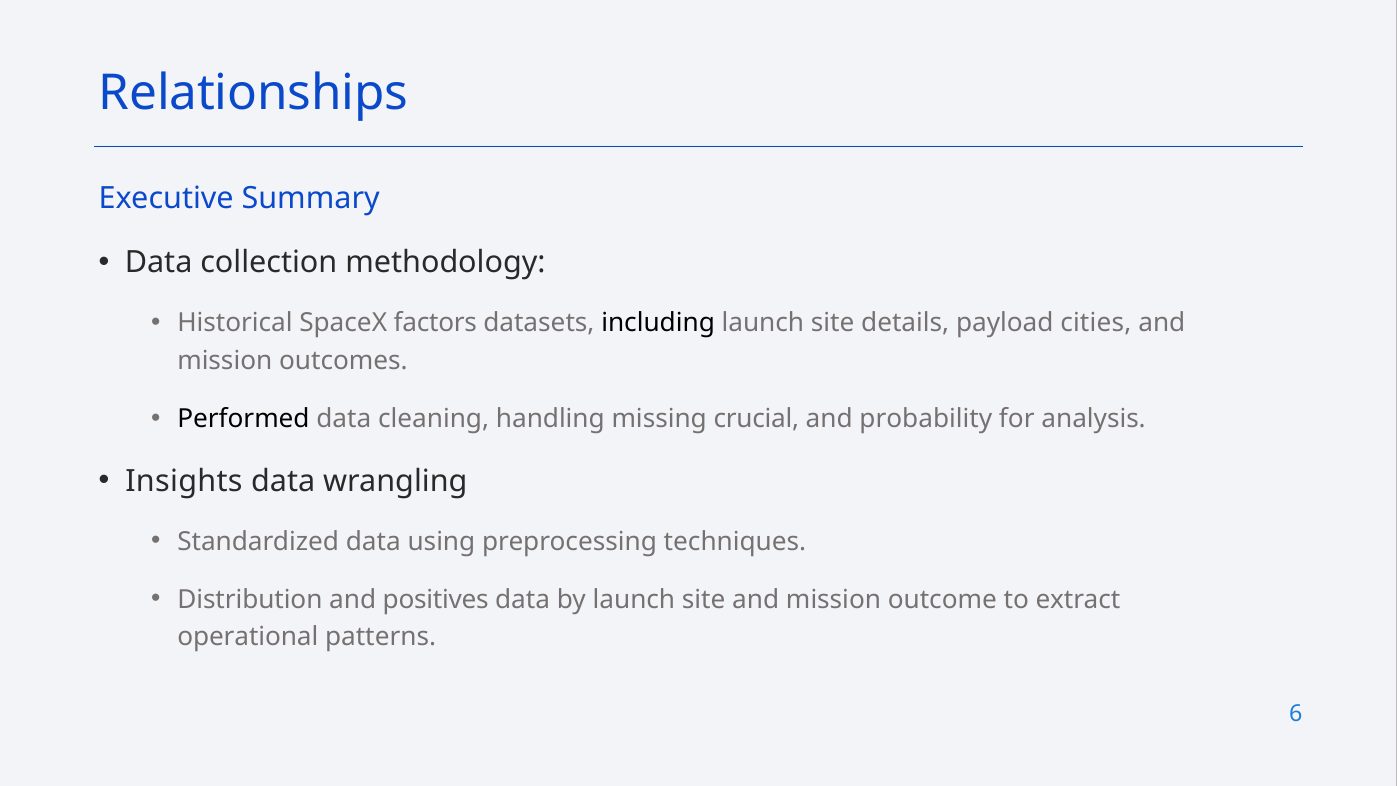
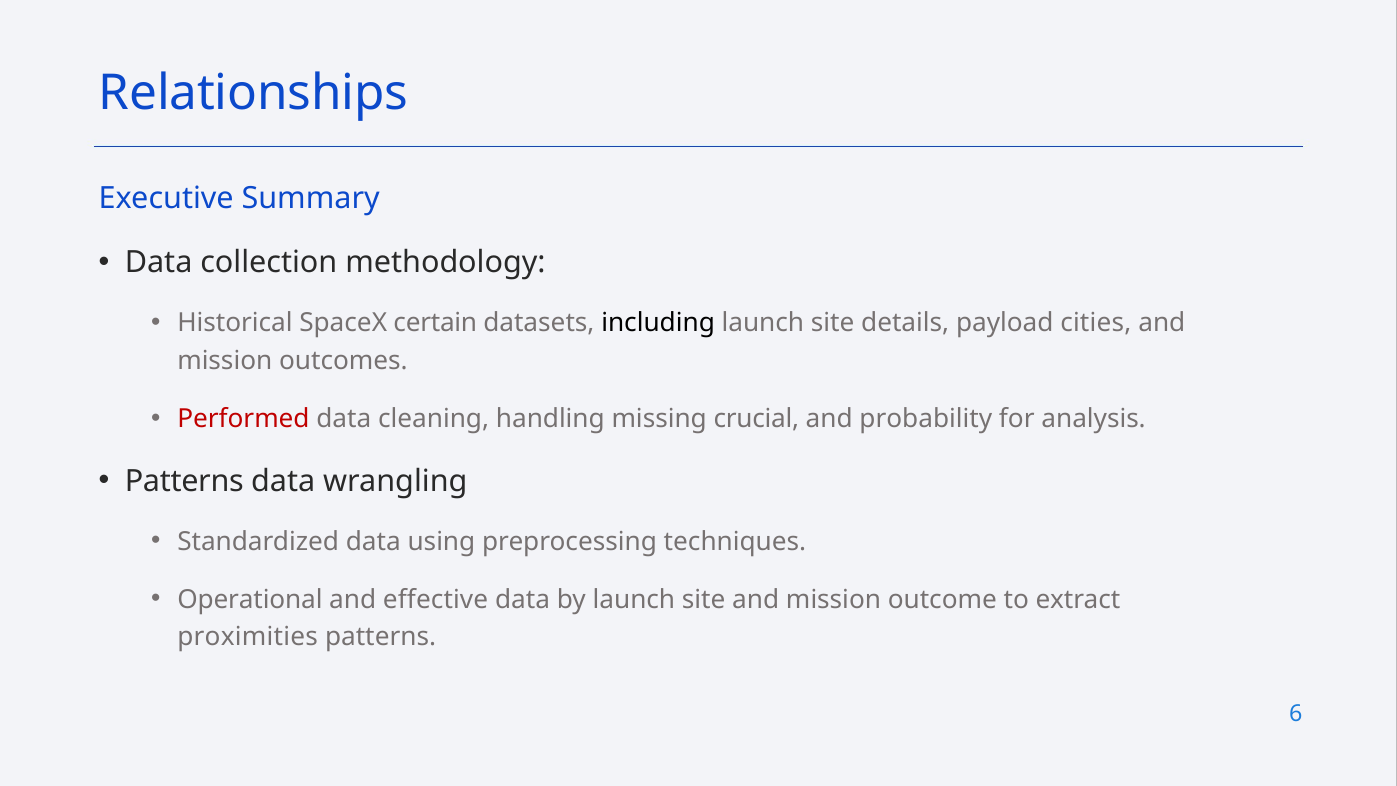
factors: factors -> certain
Performed colour: black -> red
Insights at (184, 481): Insights -> Patterns
Distribution: Distribution -> Operational
positives: positives -> effective
operational: operational -> proximities
